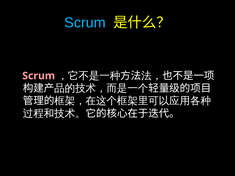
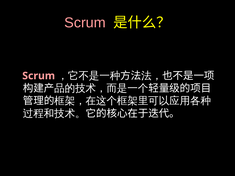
Scrum at (85, 23) colour: light blue -> pink
